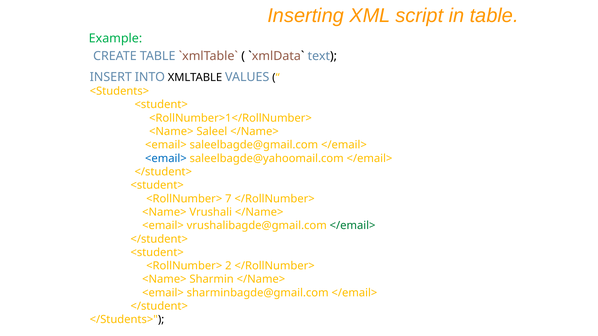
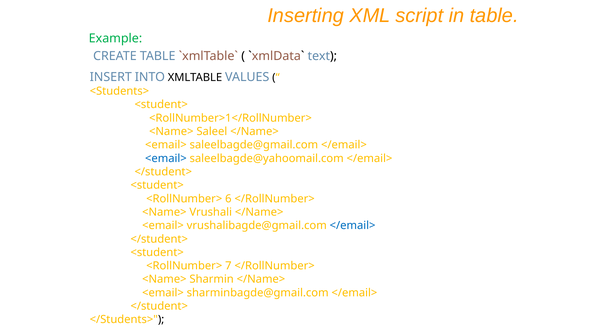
7: 7 -> 6
</email> at (353, 226) colour: green -> blue
2: 2 -> 7
